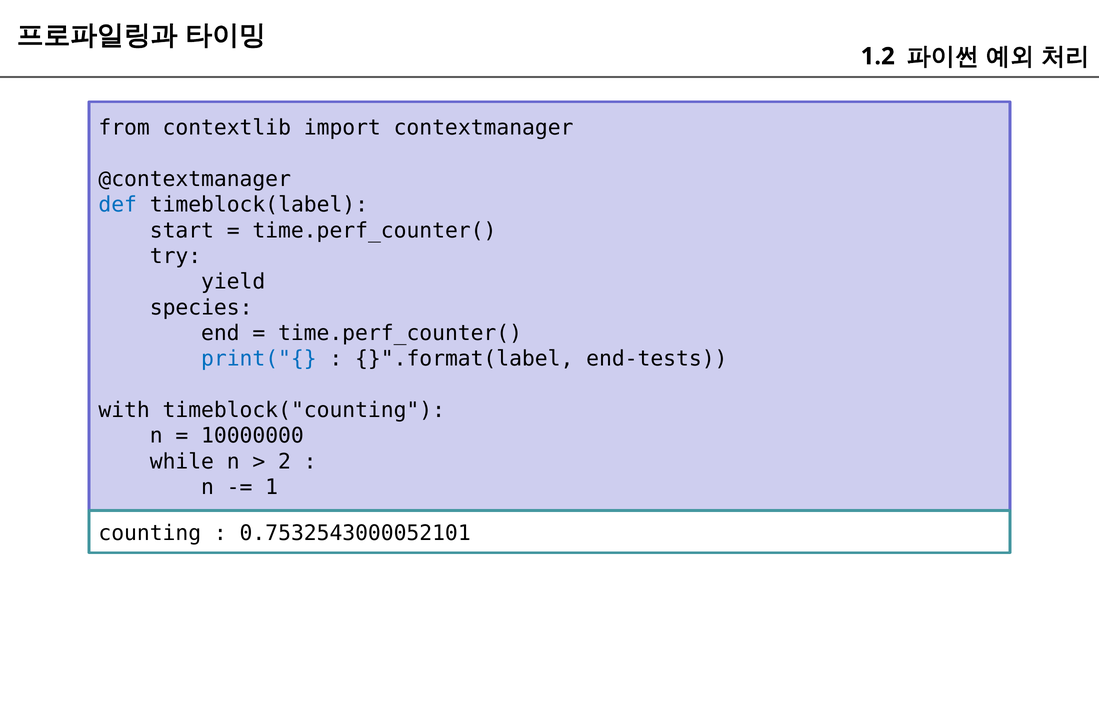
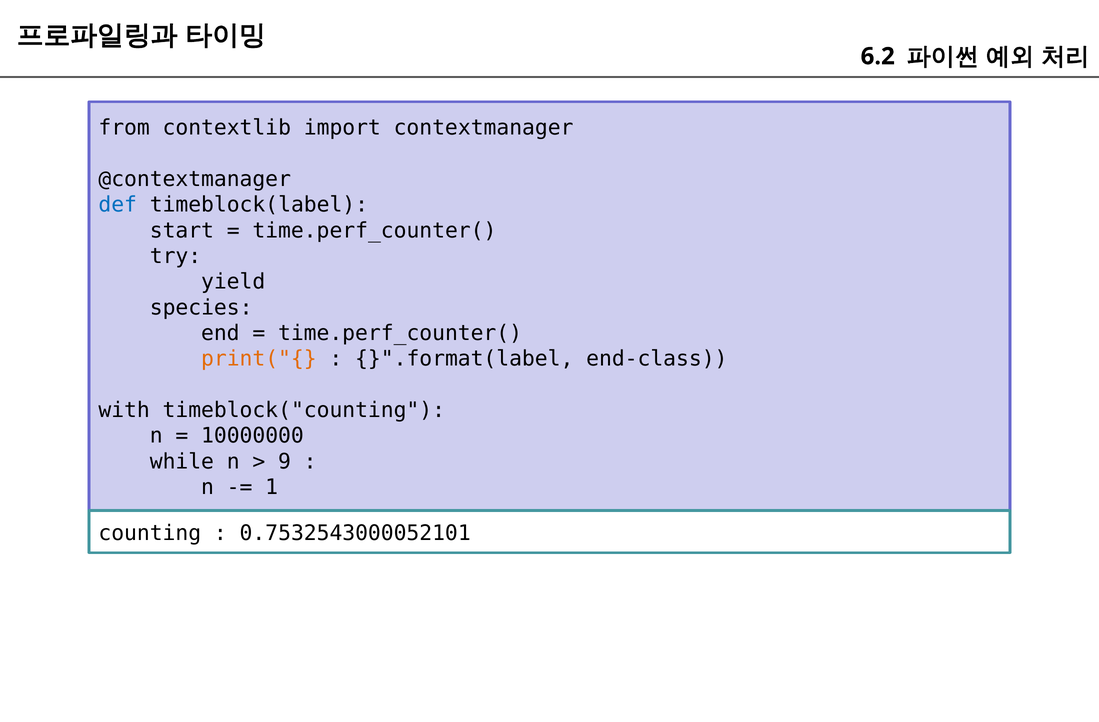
1.2: 1.2 -> 6.2
print("{ colour: blue -> orange
end-tests: end-tests -> end-class
2: 2 -> 9
